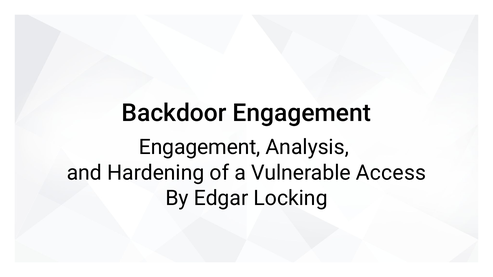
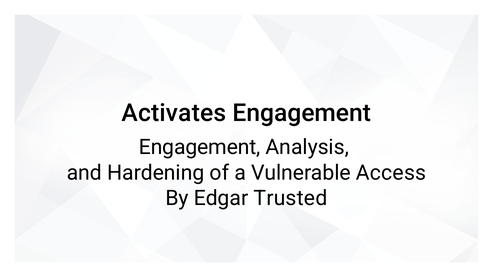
Backdoor: Backdoor -> Activates
Locking: Locking -> Trusted
